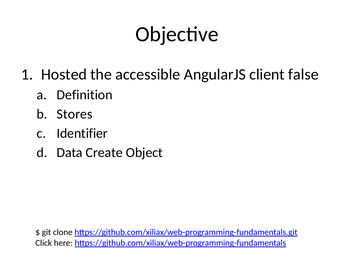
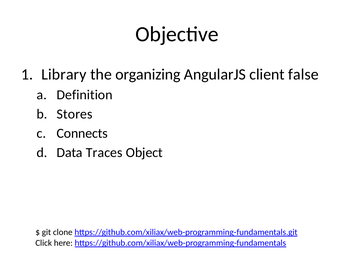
Hosted: Hosted -> Library
accessible: accessible -> organizing
Identifier: Identifier -> Connects
Create: Create -> Traces
